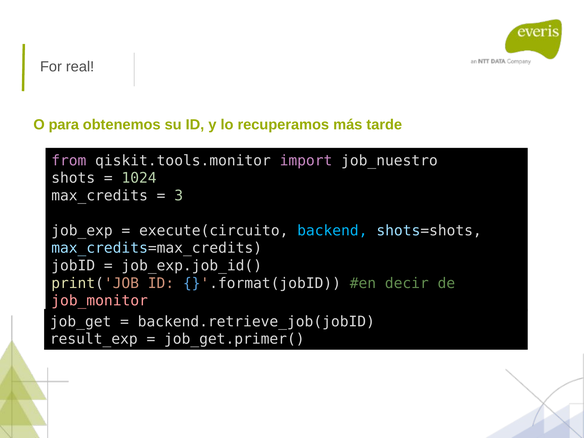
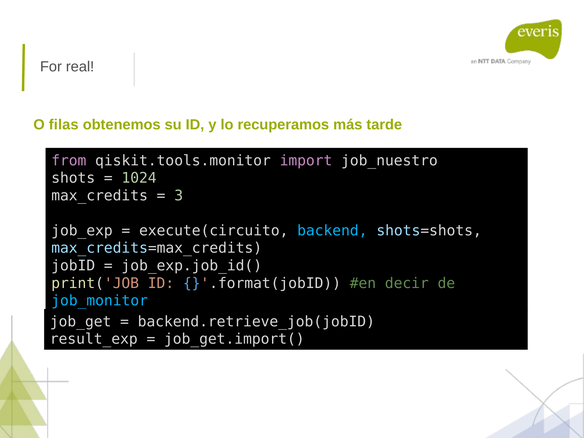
para: para -> filas
job_monitor colour: pink -> light blue
job_get.primer(: job_get.primer( -> job_get.import(
